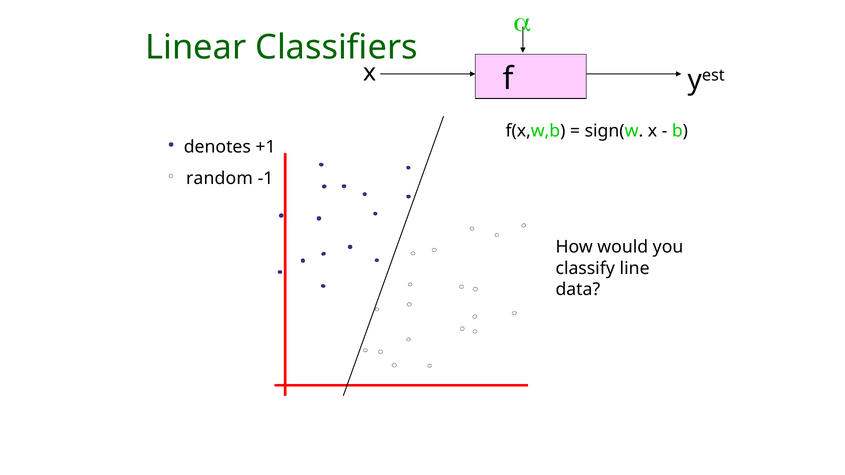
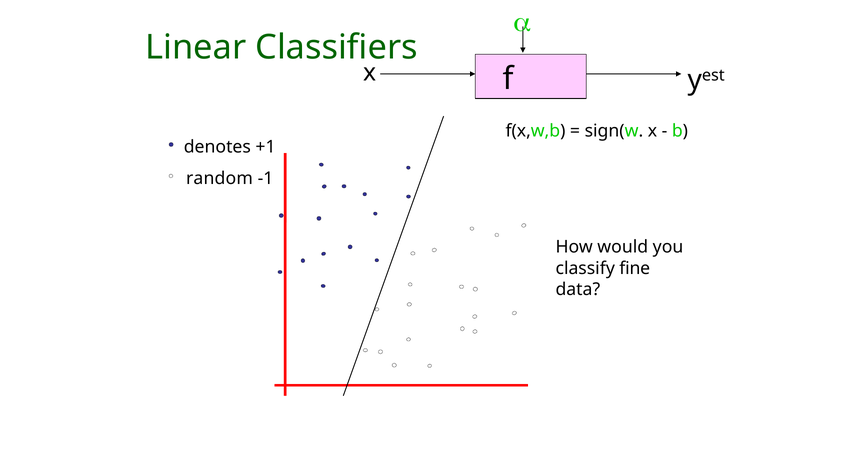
line: line -> fine
